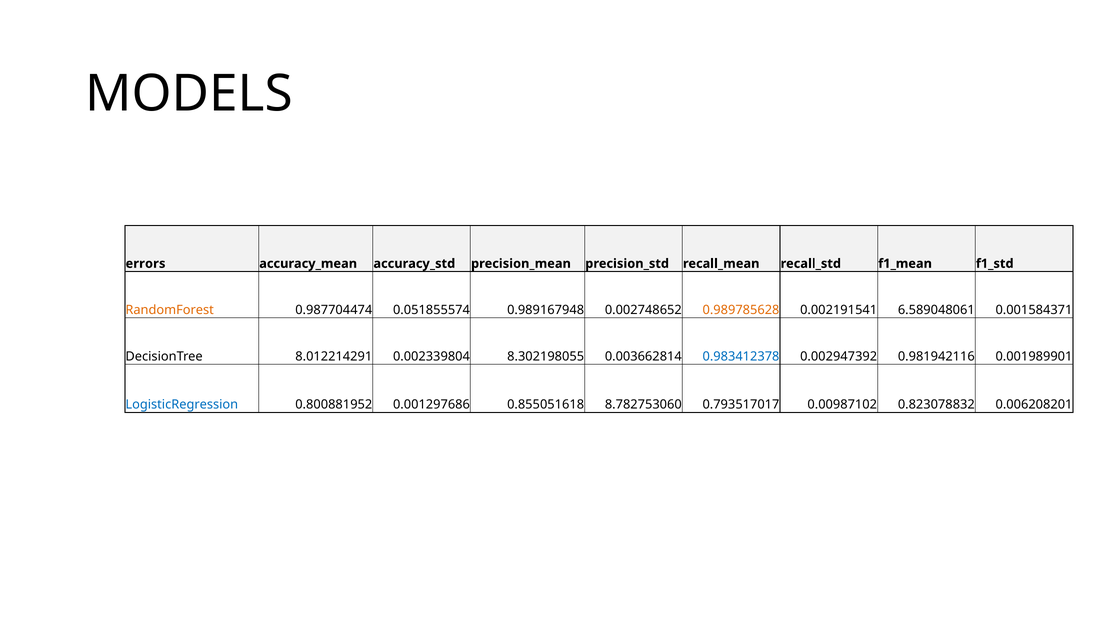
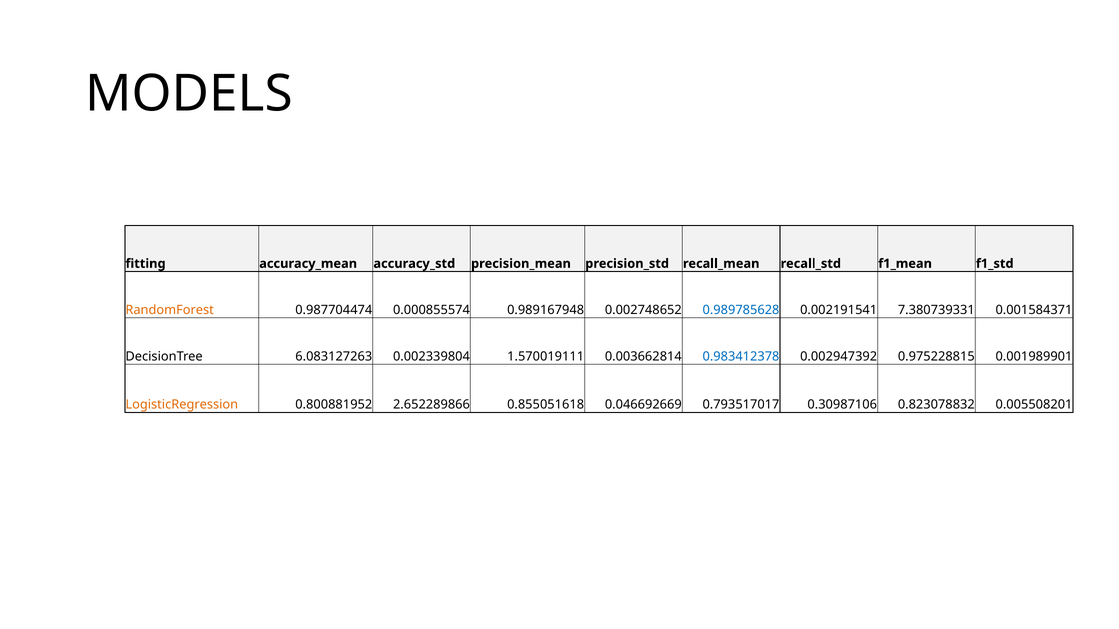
errors: errors -> fitting
0.051855574: 0.051855574 -> 0.000855574
0.989785628 colour: orange -> blue
6.589048061: 6.589048061 -> 7.380739331
8.012214291: 8.012214291 -> 6.083127263
8.302198055: 8.302198055 -> 1.570019111
0.981942116: 0.981942116 -> 0.975228815
LogisticRegression colour: blue -> orange
0.001297686: 0.001297686 -> 2.652289866
8.782753060: 8.782753060 -> 0.046692669
0.00987102: 0.00987102 -> 0.30987106
0.006208201: 0.006208201 -> 0.005508201
